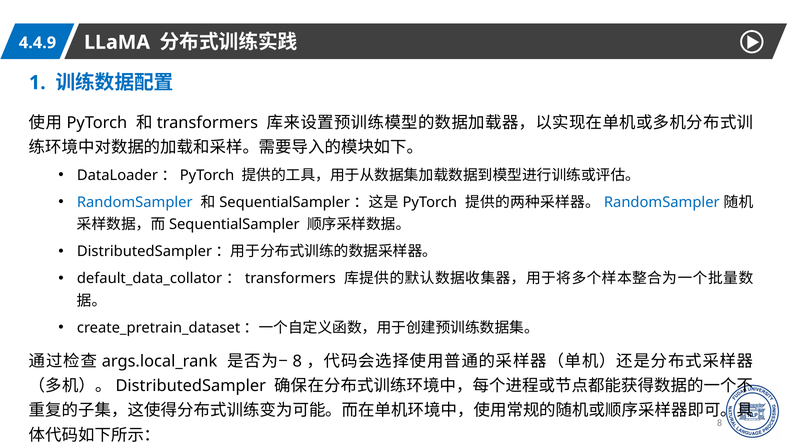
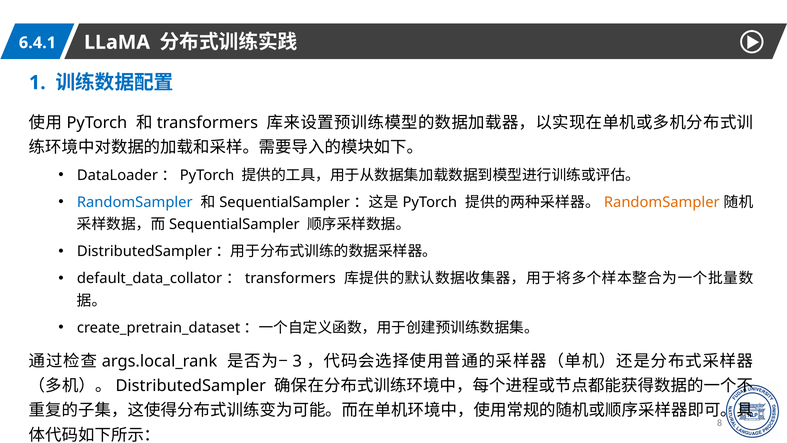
4.4.9: 4.4.9 -> 6.4.1
RandomSampler at (662, 202) colour: blue -> orange
8: 8 -> 3
